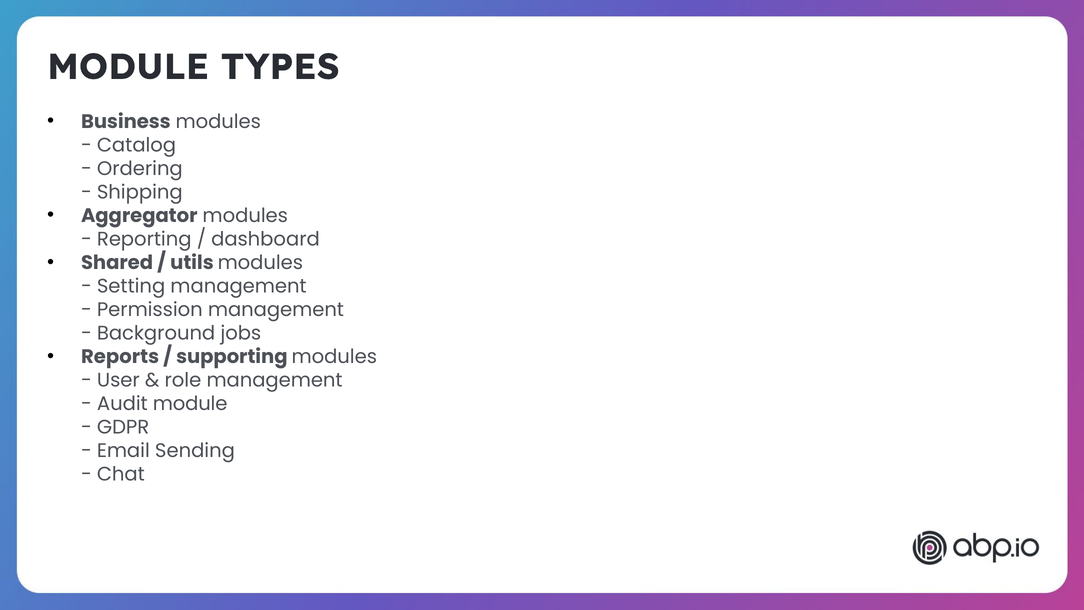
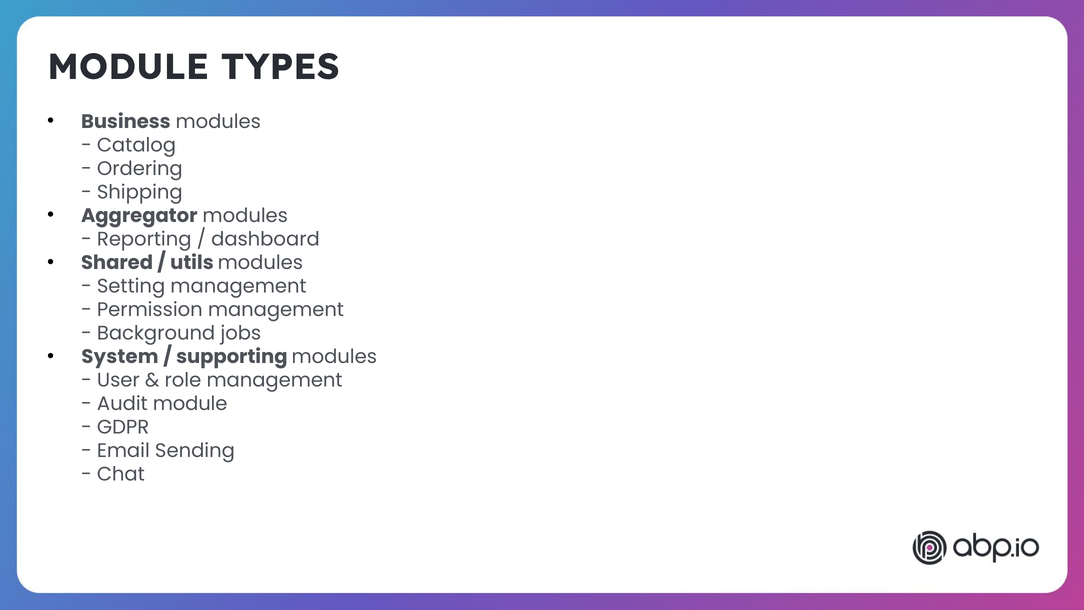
Reports: Reports -> System
